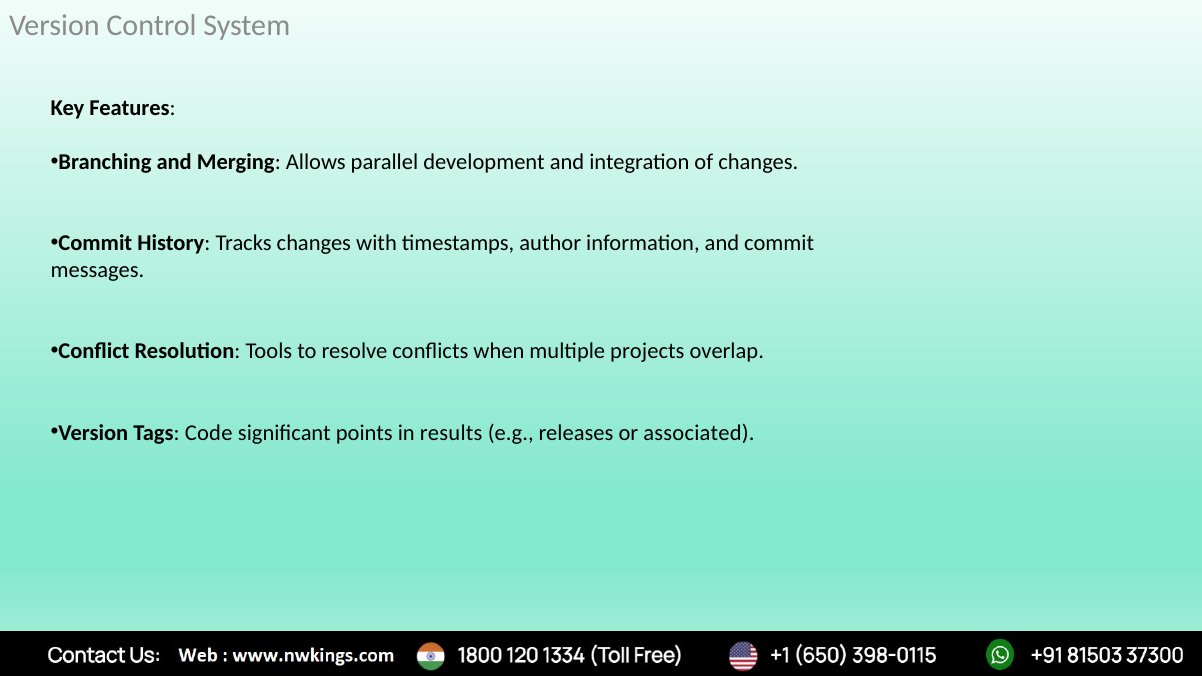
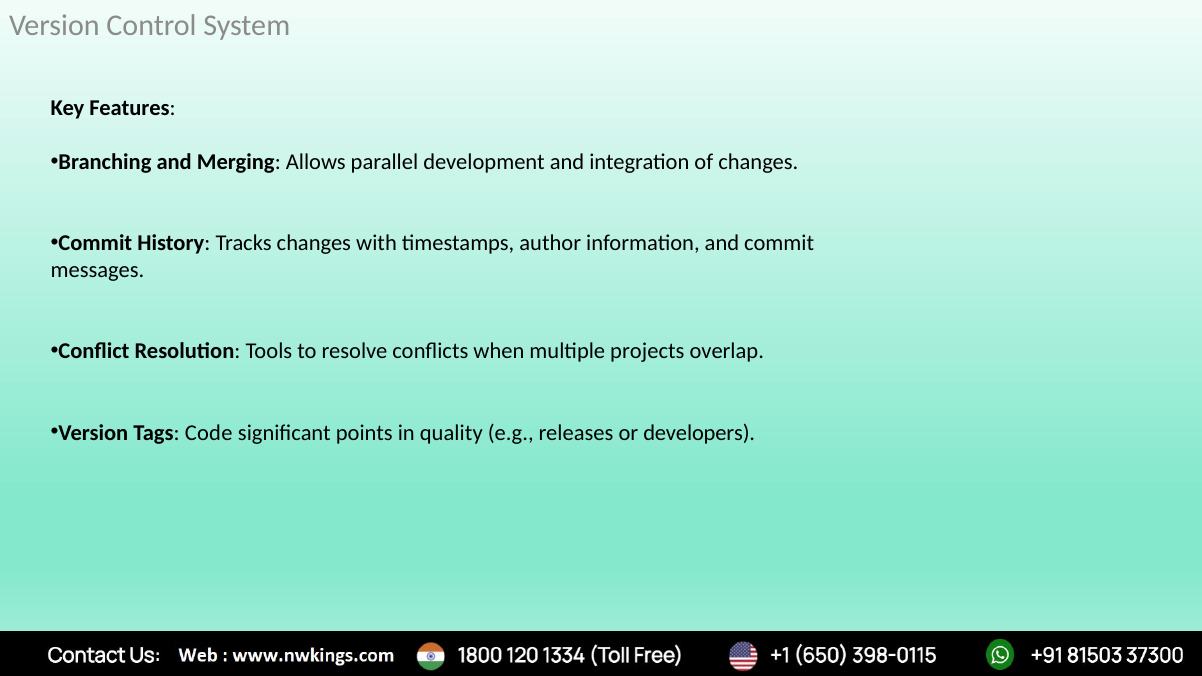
results: results -> quality
associated: associated -> developers
